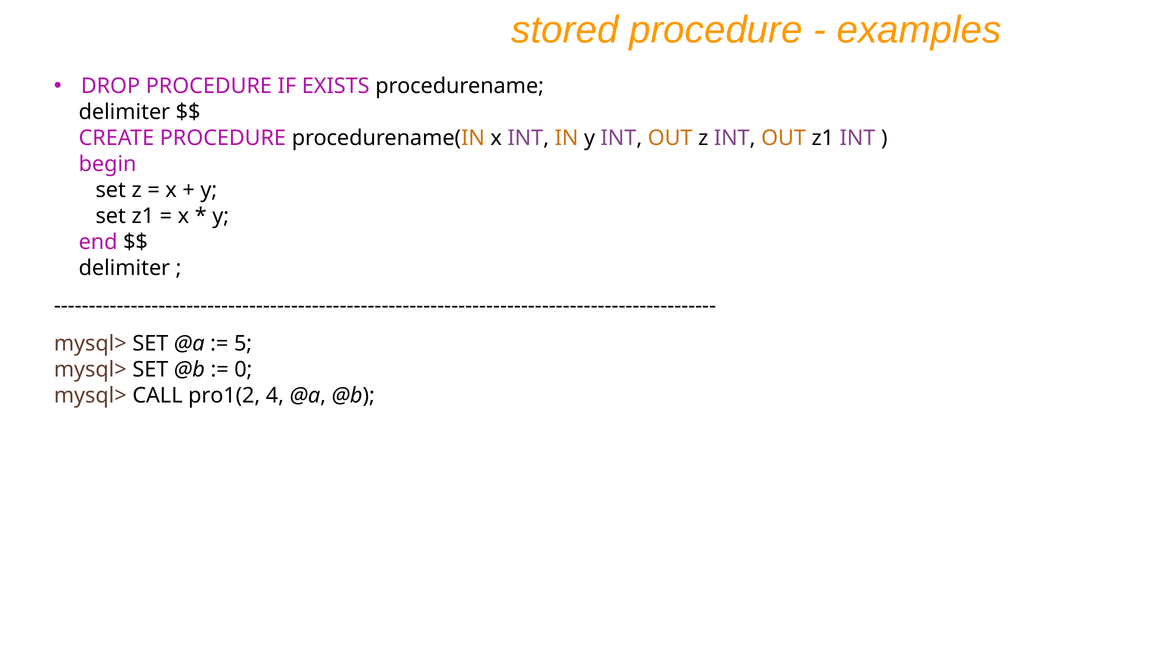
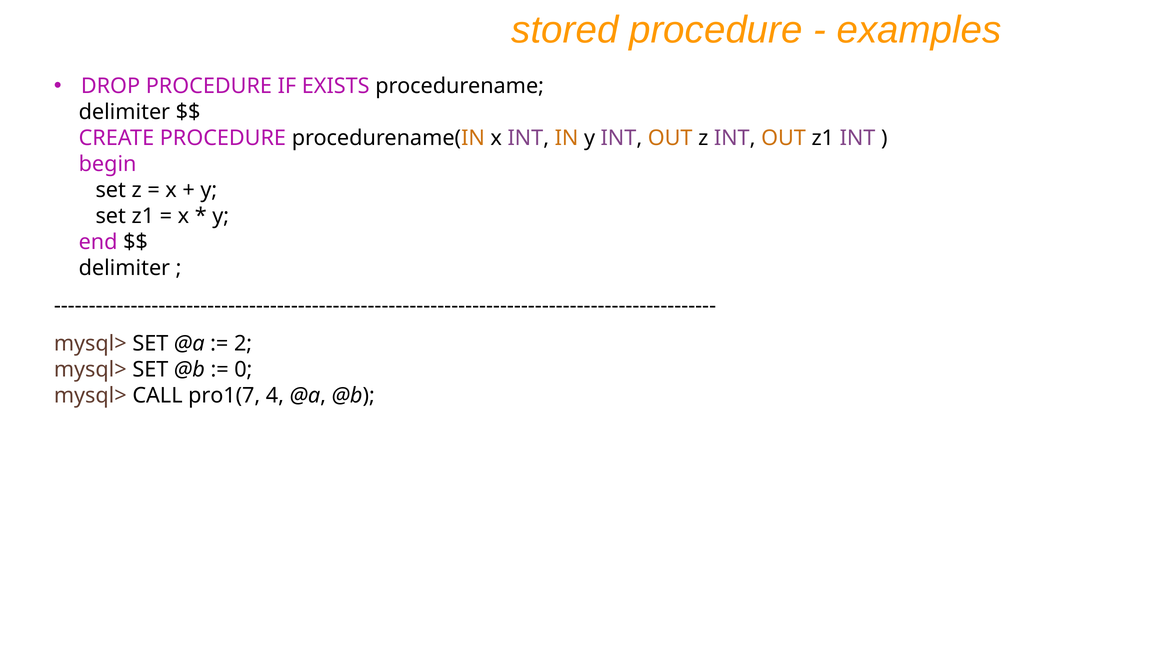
5: 5 -> 2
pro1(2: pro1(2 -> pro1(7
